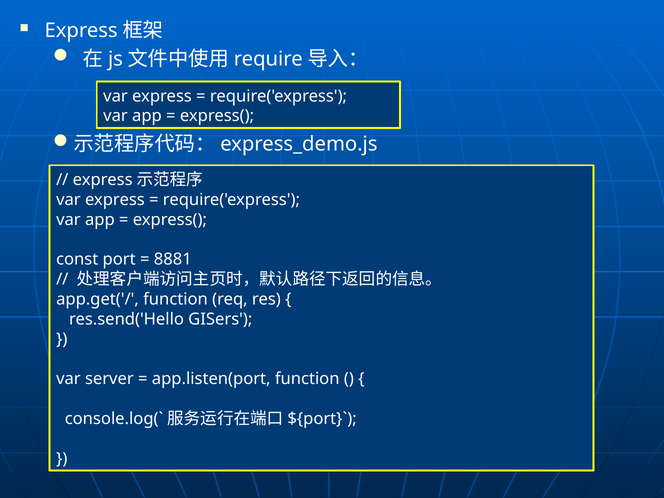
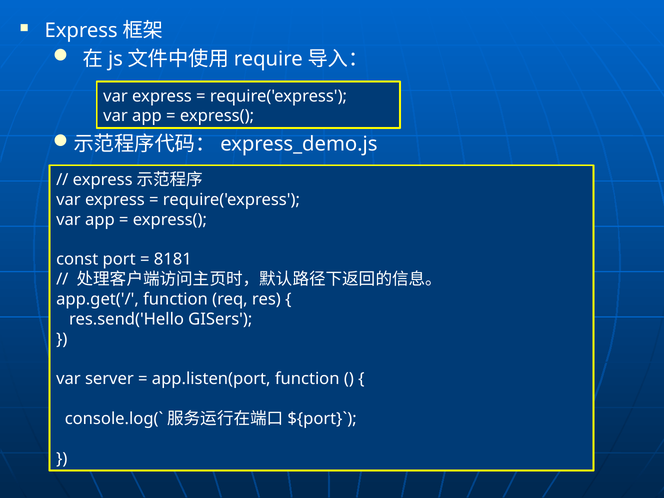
8881: 8881 -> 8181
